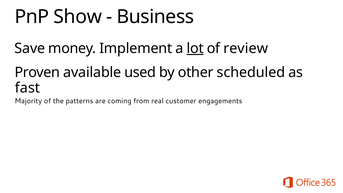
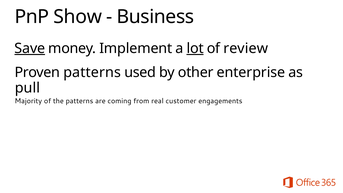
Save underline: none -> present
Proven available: available -> patterns
scheduled: scheduled -> enterprise
fast: fast -> pull
